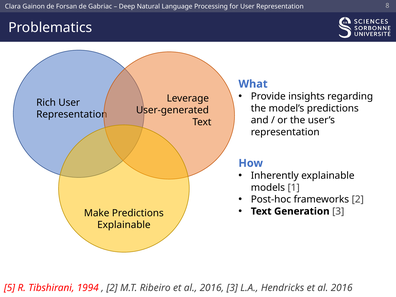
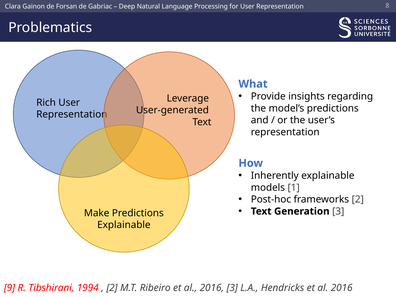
5: 5 -> 9
